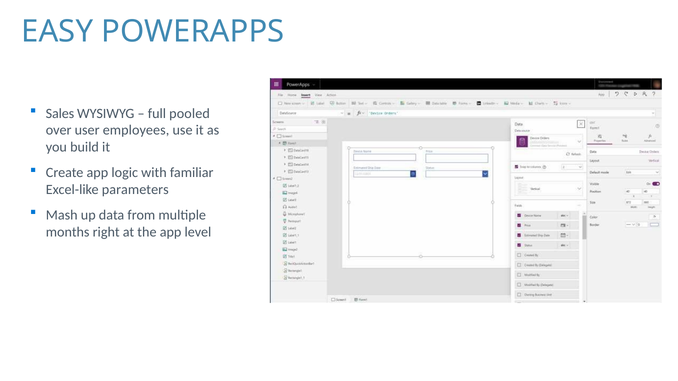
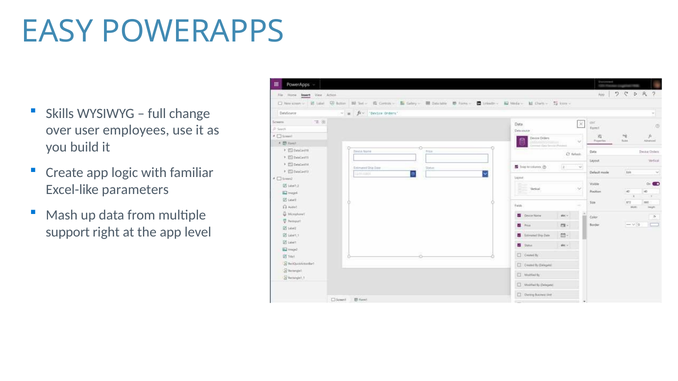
Sales: Sales -> Skills
pooled: pooled -> change
months: months -> support
